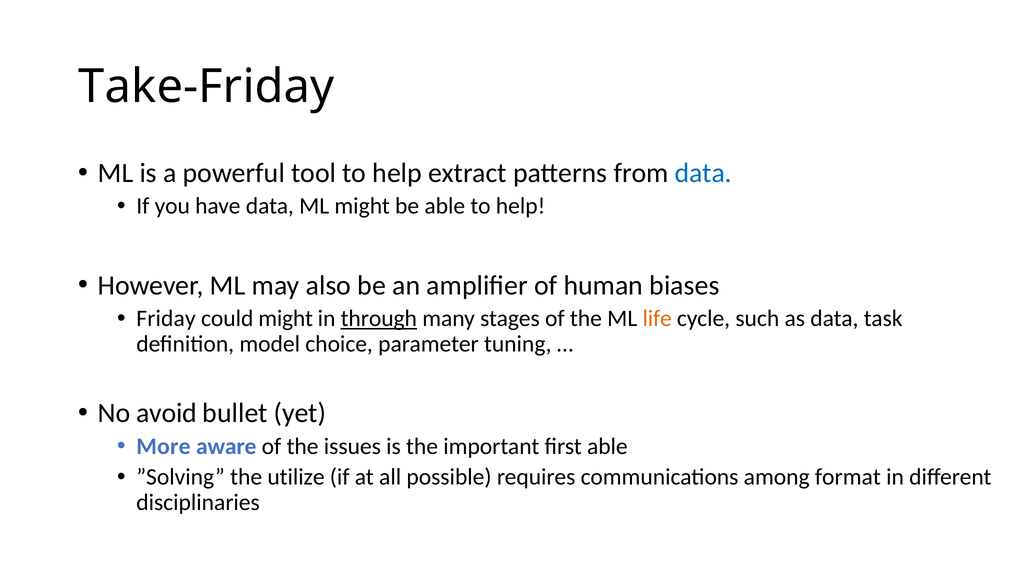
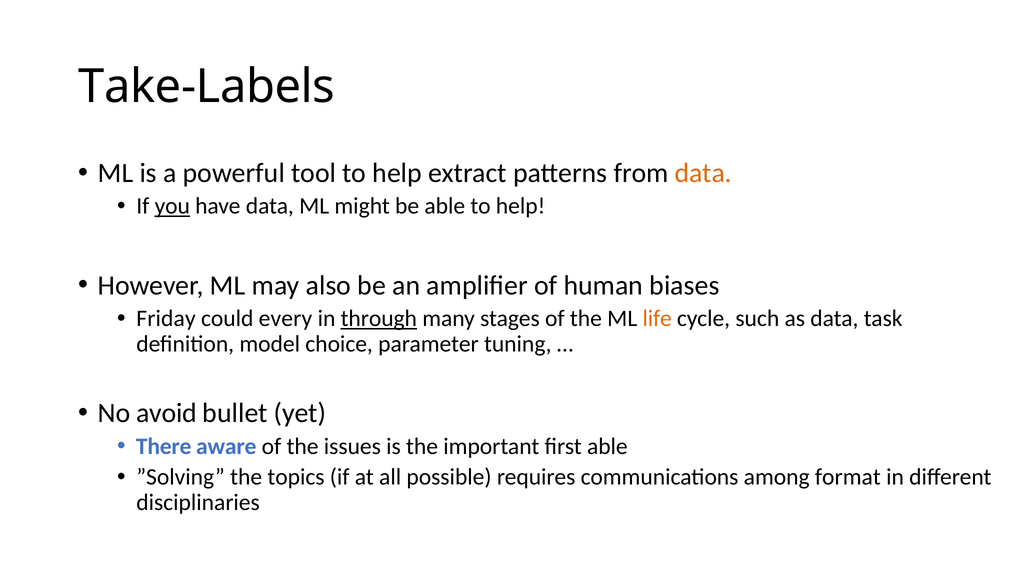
Take-Friday: Take-Friday -> Take-Labels
data at (703, 173) colour: blue -> orange
you underline: none -> present
could might: might -> every
More: More -> There
utilize: utilize -> topics
